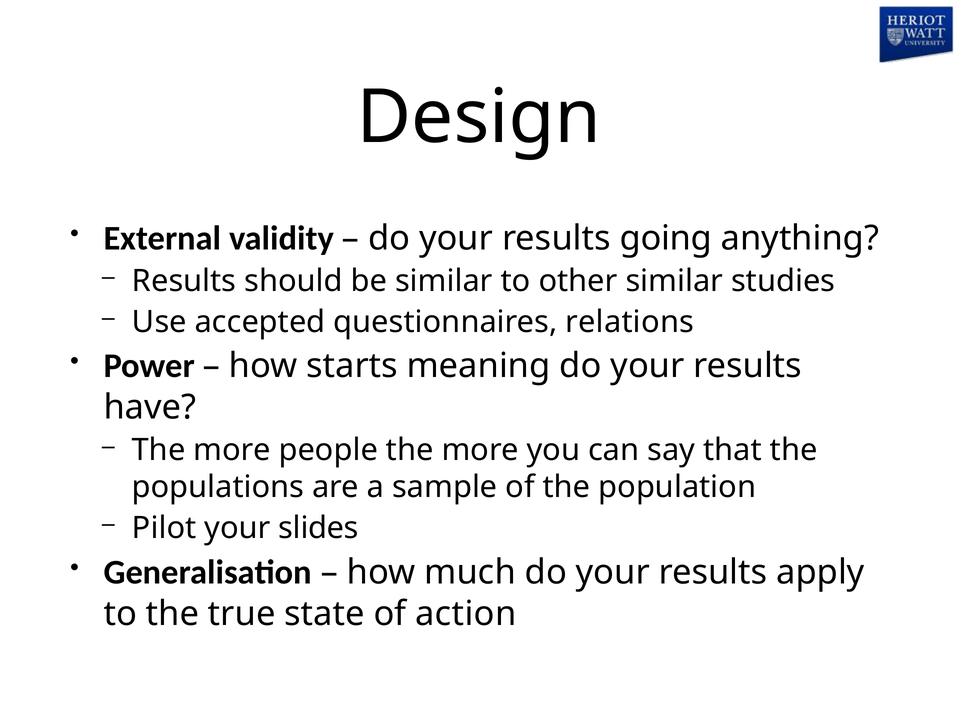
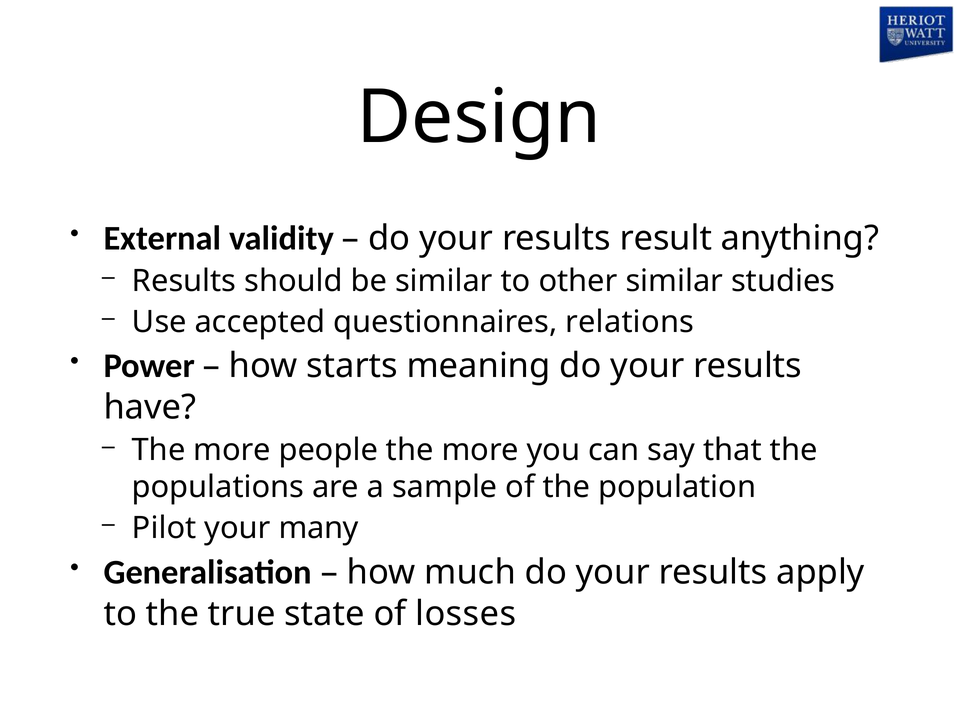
going: going -> result
slides: slides -> many
action: action -> losses
